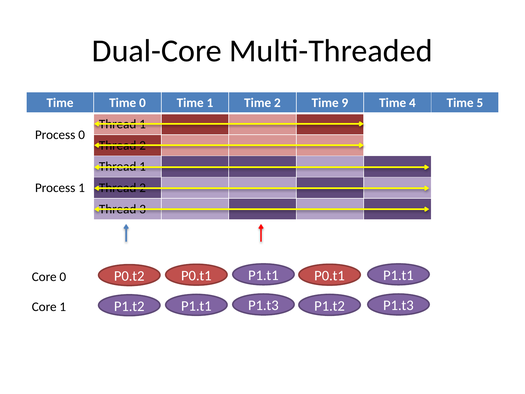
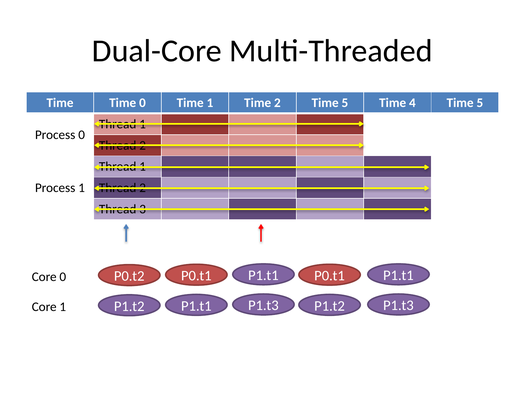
2 Time 9: 9 -> 5
